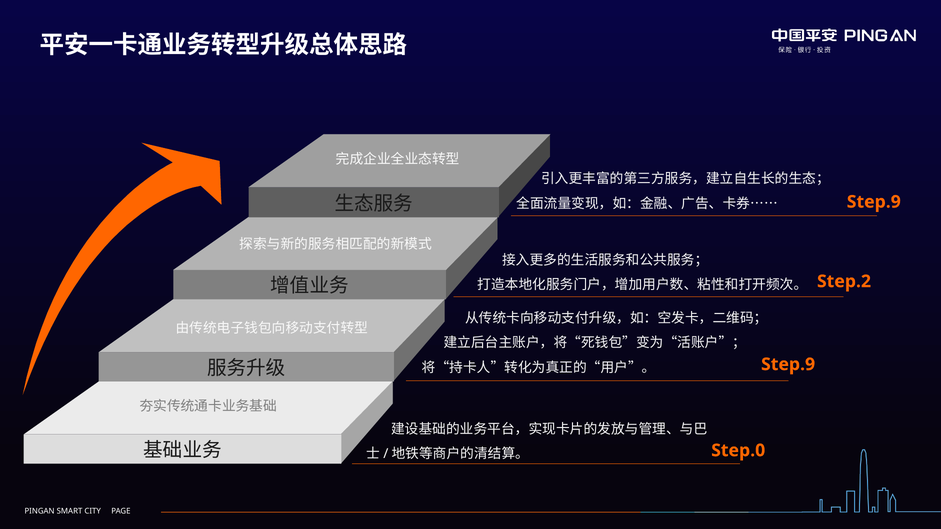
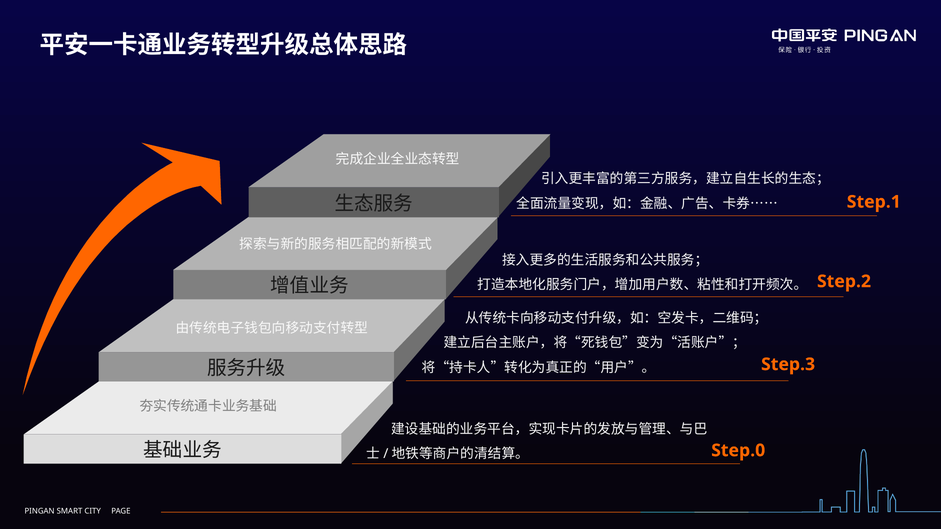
Step.9 at (874, 202): Step.9 -> Step.1
Step.9 at (788, 365): Step.9 -> Step.3
